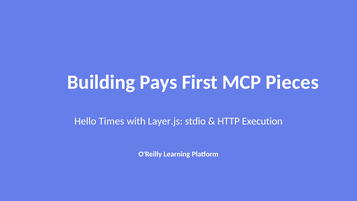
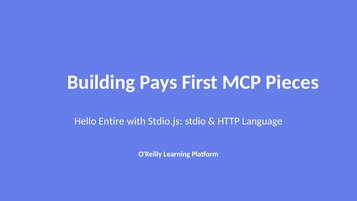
Times: Times -> Entire
Layer.js: Layer.js -> Stdio.js
Execution: Execution -> Language
